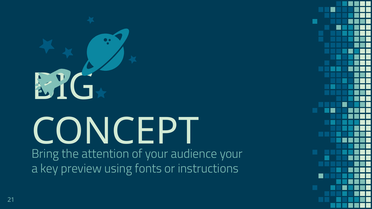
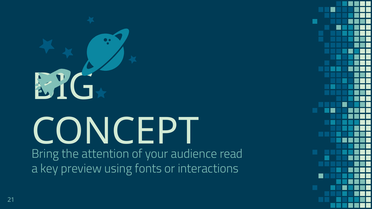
your at (231, 154): your -> read
instructions: instructions -> interactions
